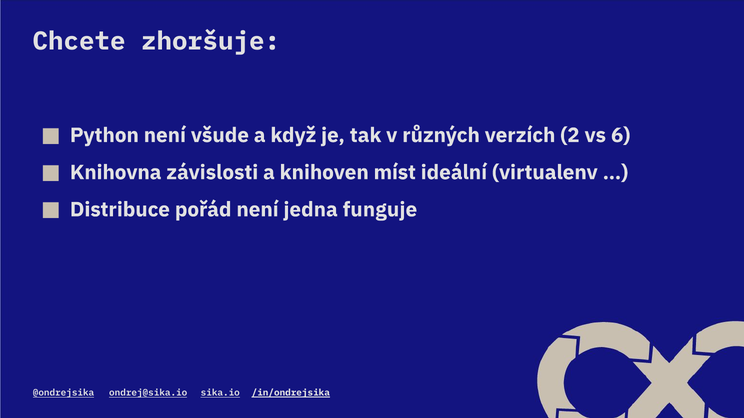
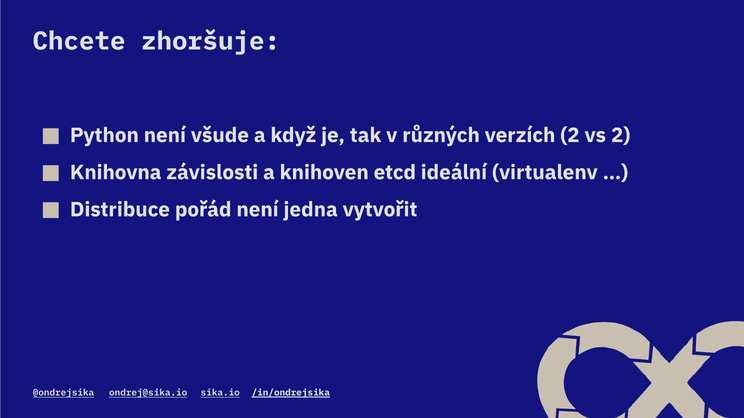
vs 6: 6 -> 2
míst: míst -> etcd
funguje: funguje -> vytvořit
